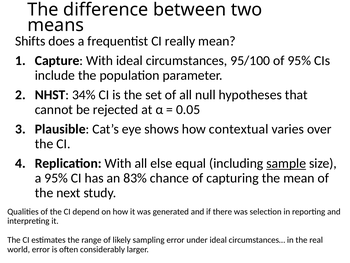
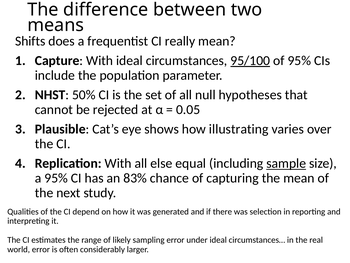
95/100 underline: none -> present
34%: 34% -> 50%
contextual: contextual -> illustrating
